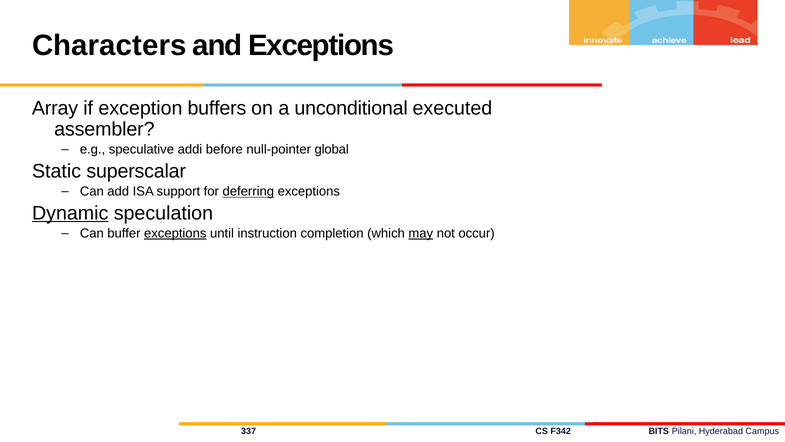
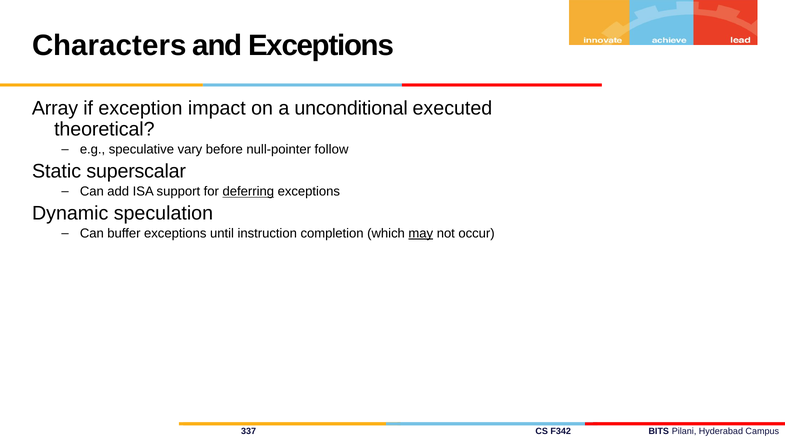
buffers: buffers -> impact
assembler: assembler -> theoretical
addi: addi -> vary
global: global -> follow
Dynamic underline: present -> none
exceptions at (175, 233) underline: present -> none
